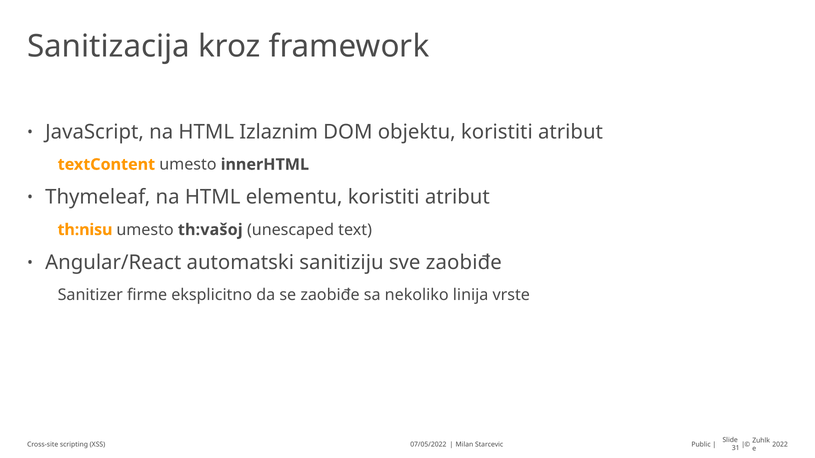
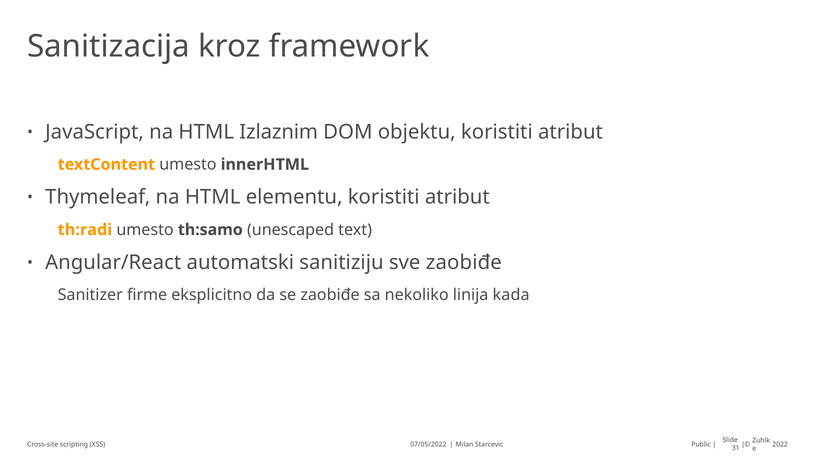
th:nisu: th:nisu -> th:radi
th:vašoj: th:vašoj -> th:samo
vrste: vrste -> kada
